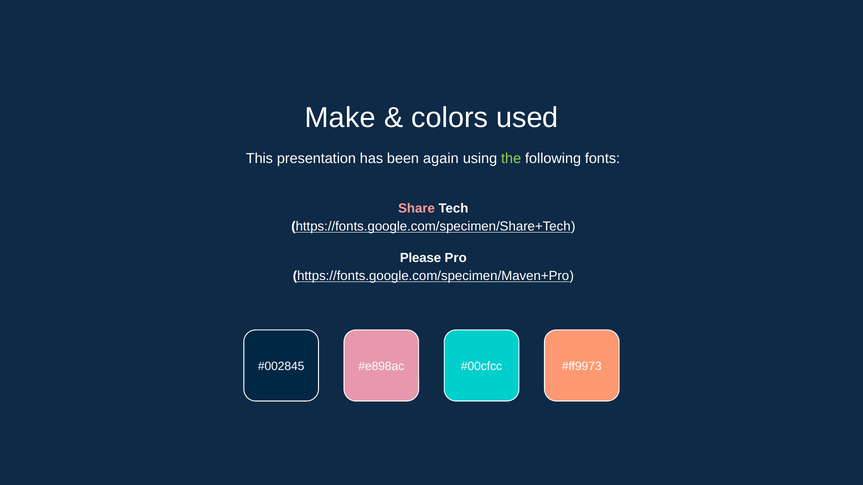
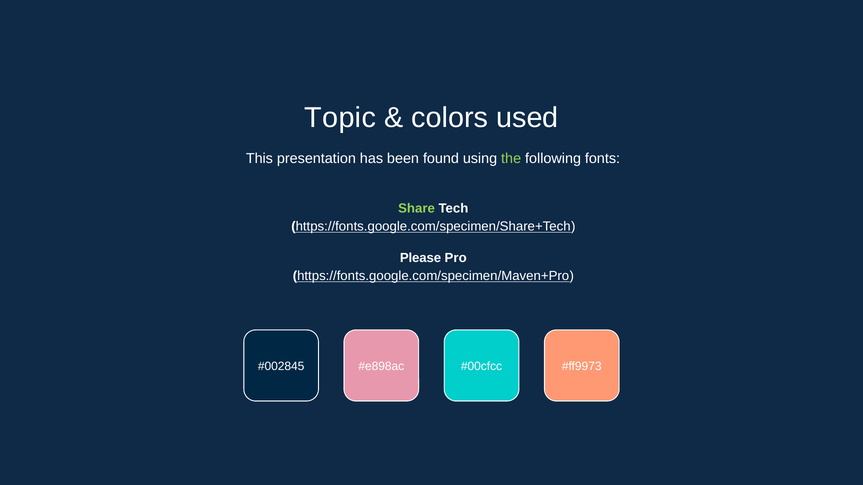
Make: Make -> Topic
again: again -> found
Share colour: pink -> light green
